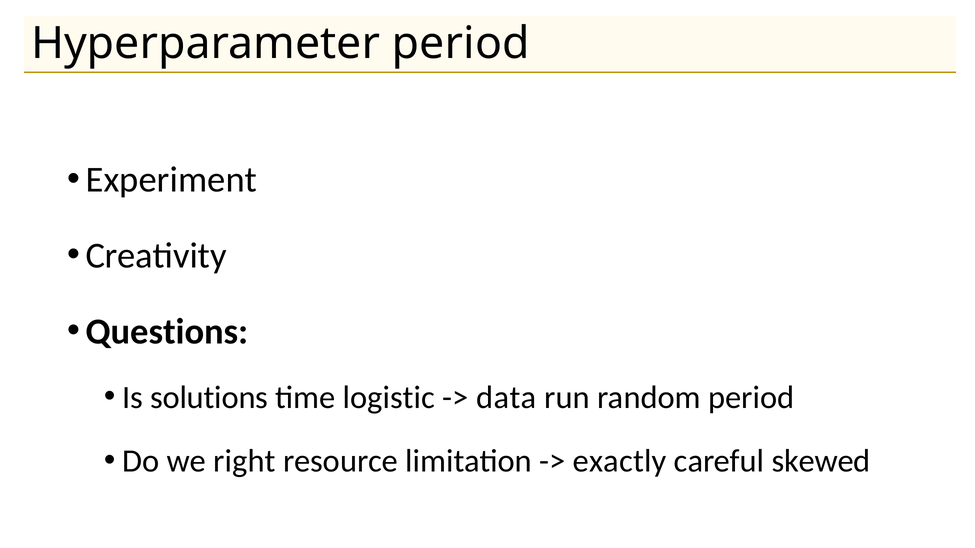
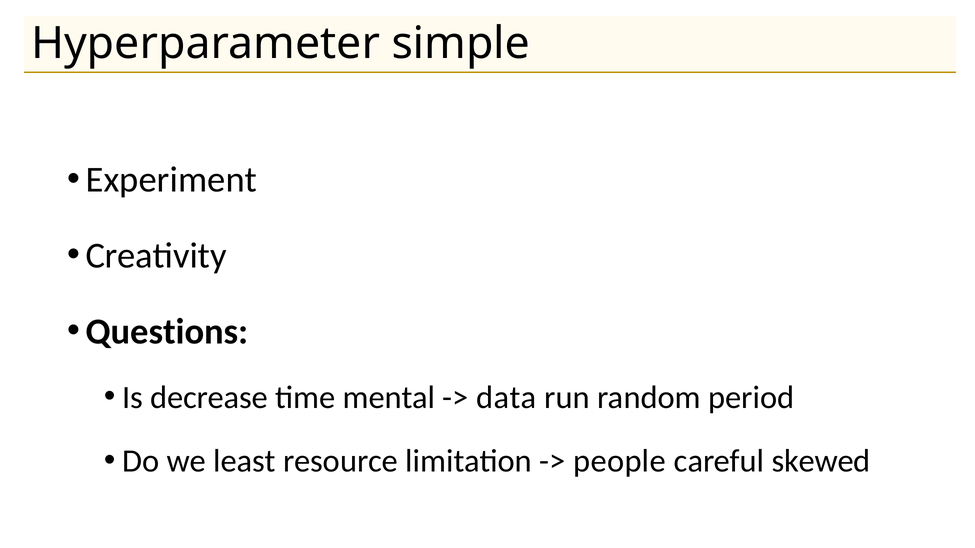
Hyperparameter period: period -> simple
solutions: solutions -> decrease
logistic: logistic -> mental
right: right -> least
exactly: exactly -> people
